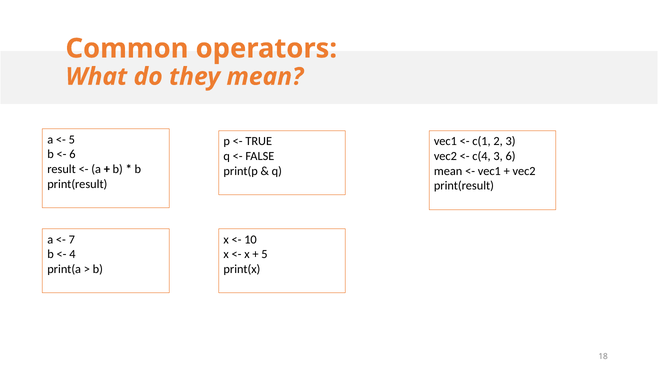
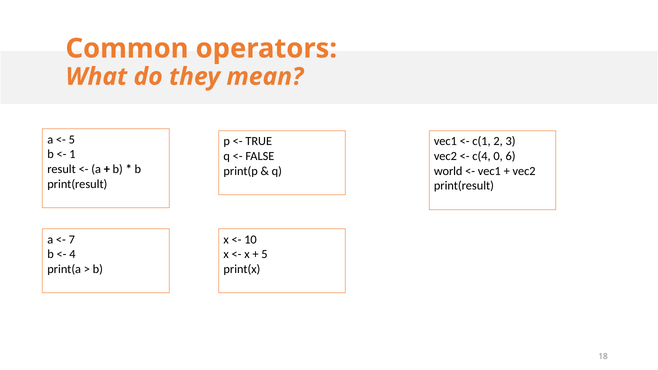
6 at (72, 154): 6 -> 1
c(4 3: 3 -> 0
mean at (448, 171): mean -> world
